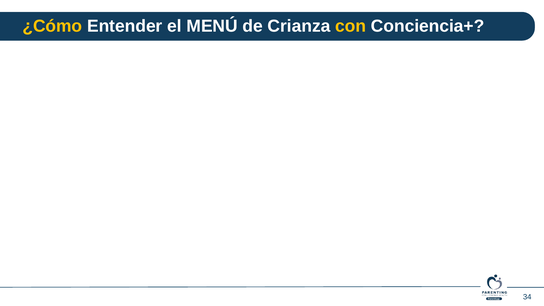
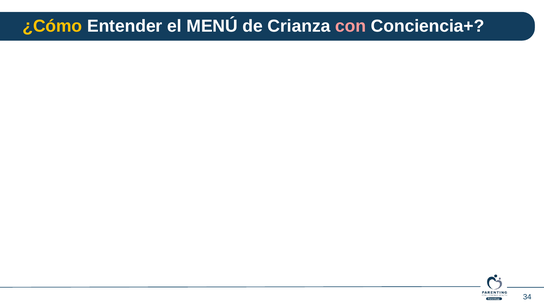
con colour: yellow -> pink
